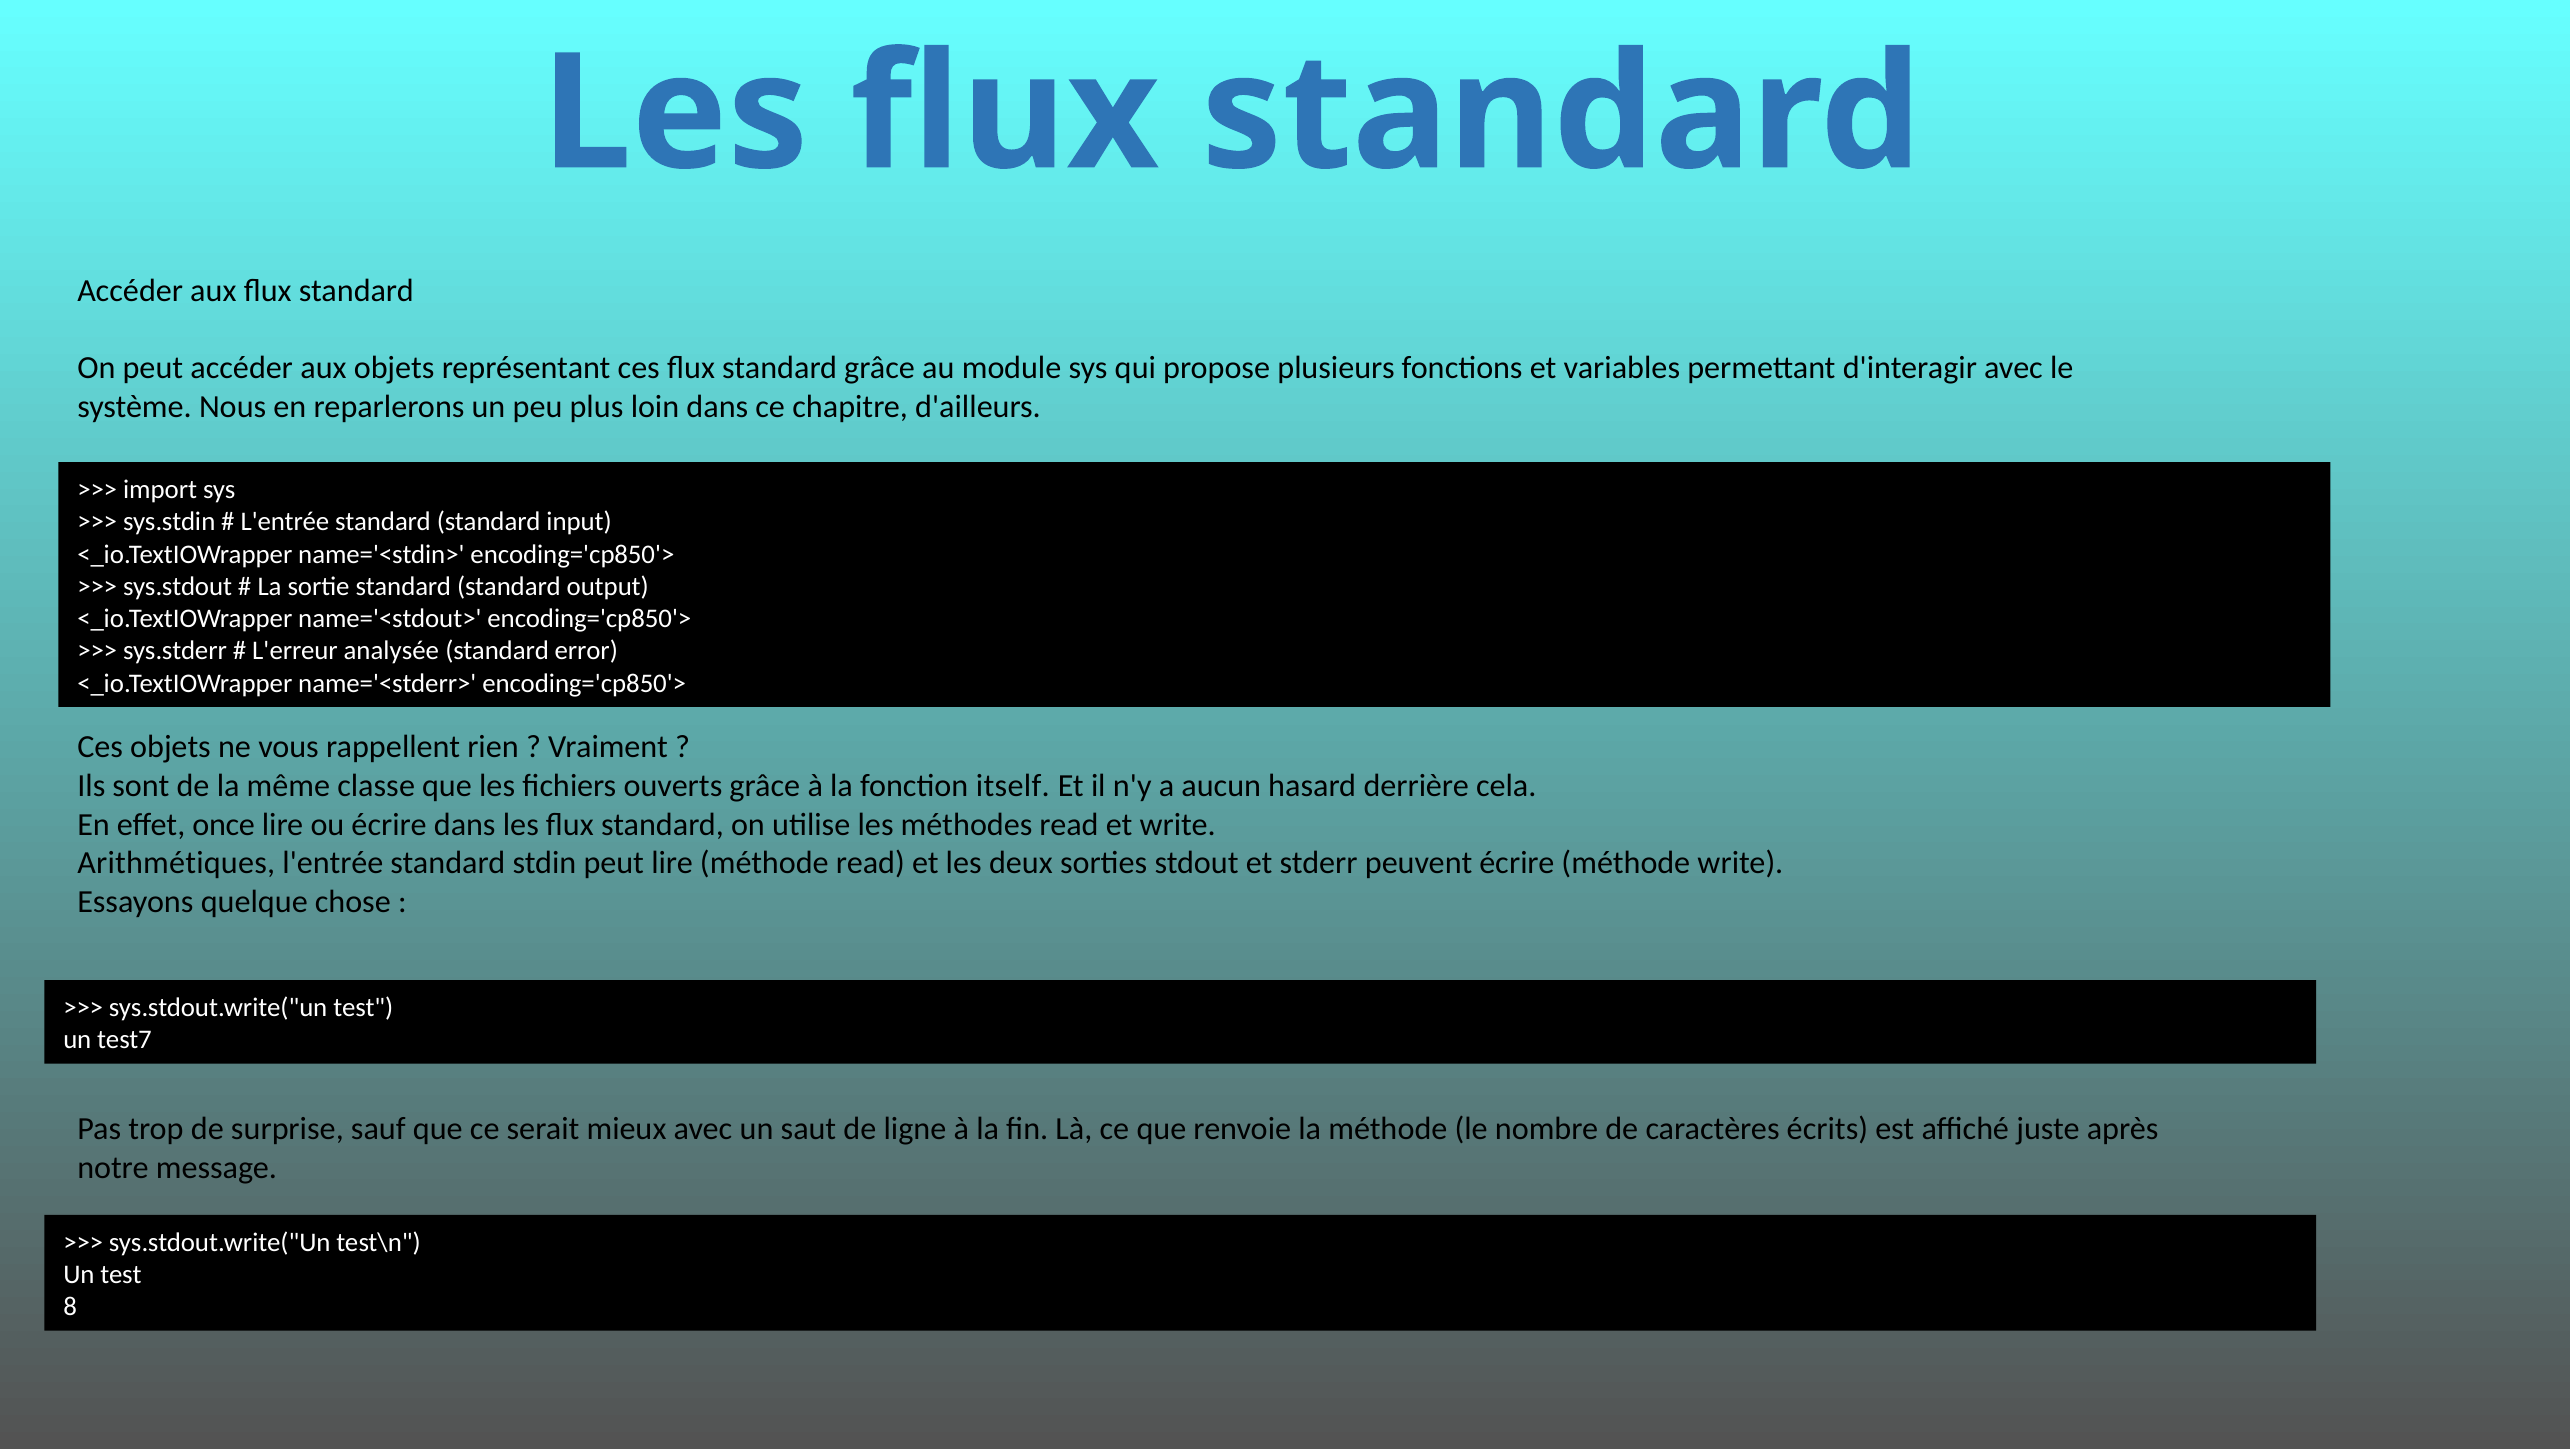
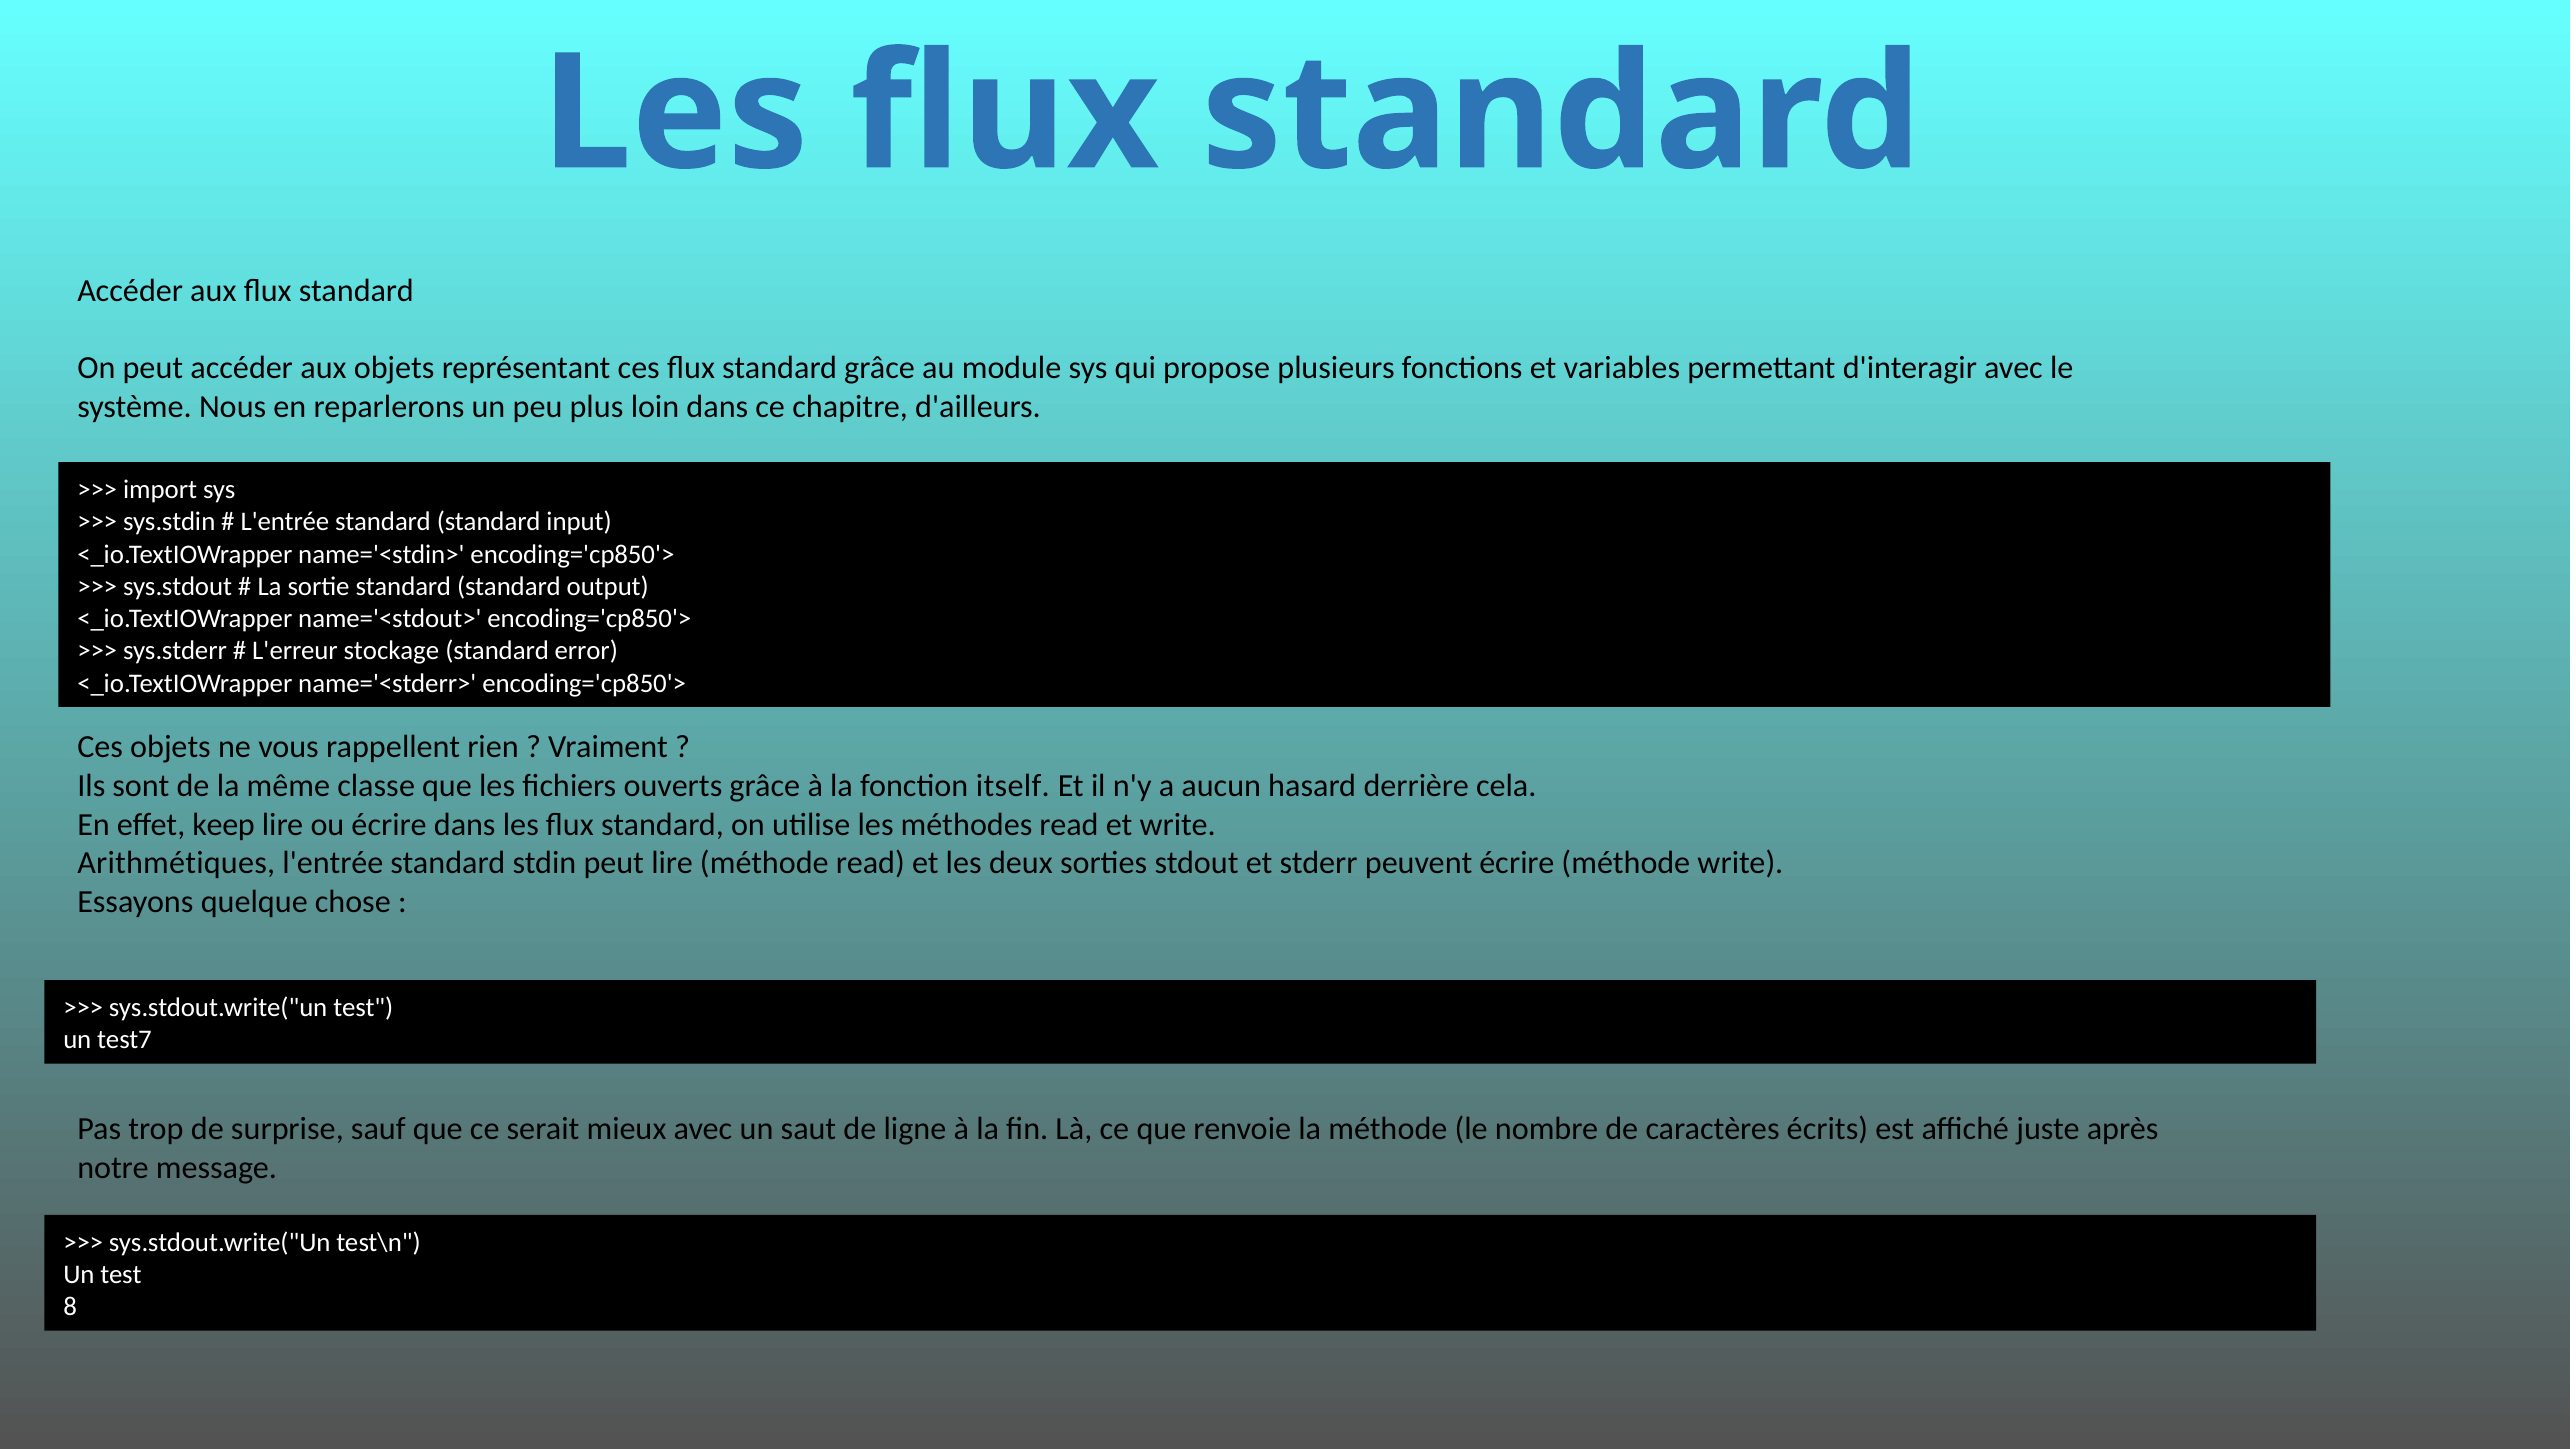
analysée: analysée -> stockage
once: once -> keep
